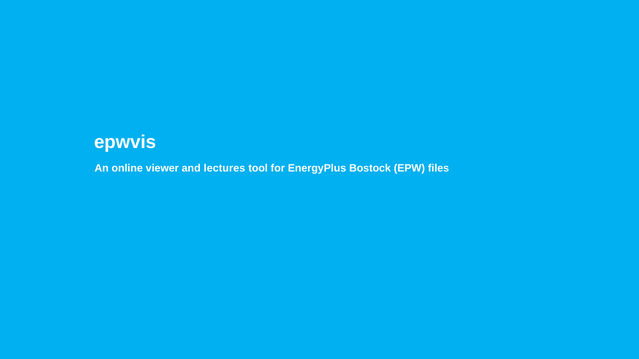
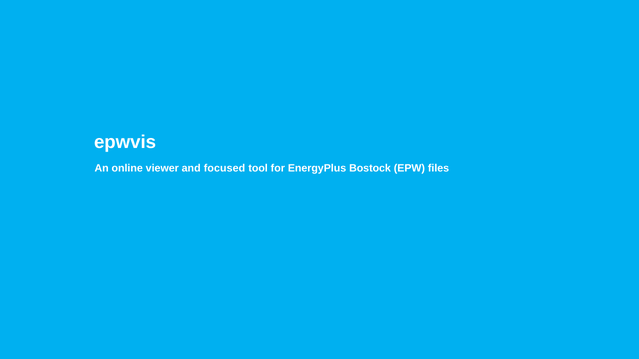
lectures: lectures -> focused
